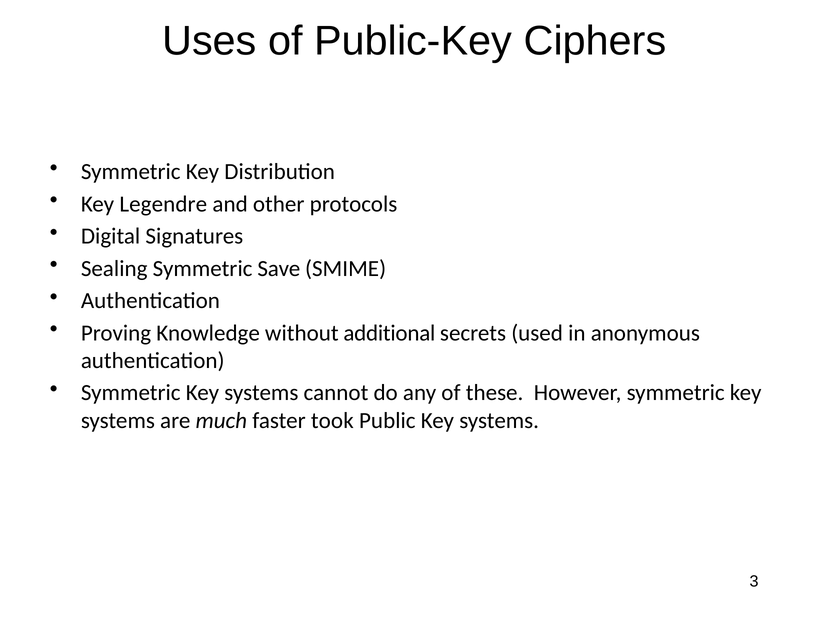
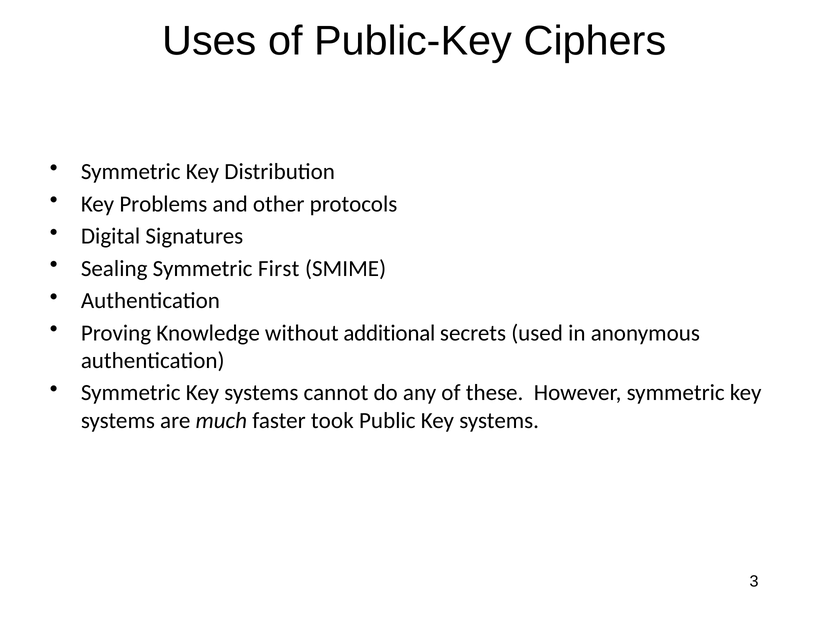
Legendre: Legendre -> Problems
Save: Save -> First
